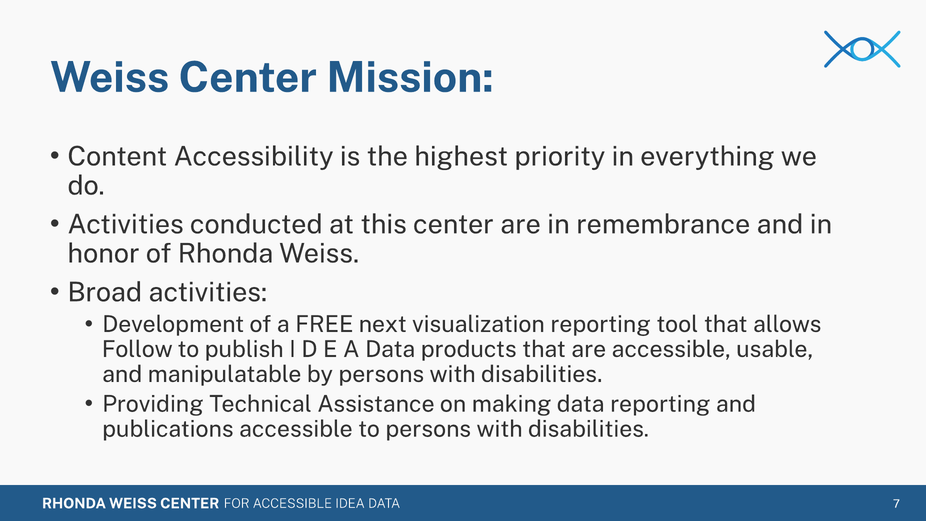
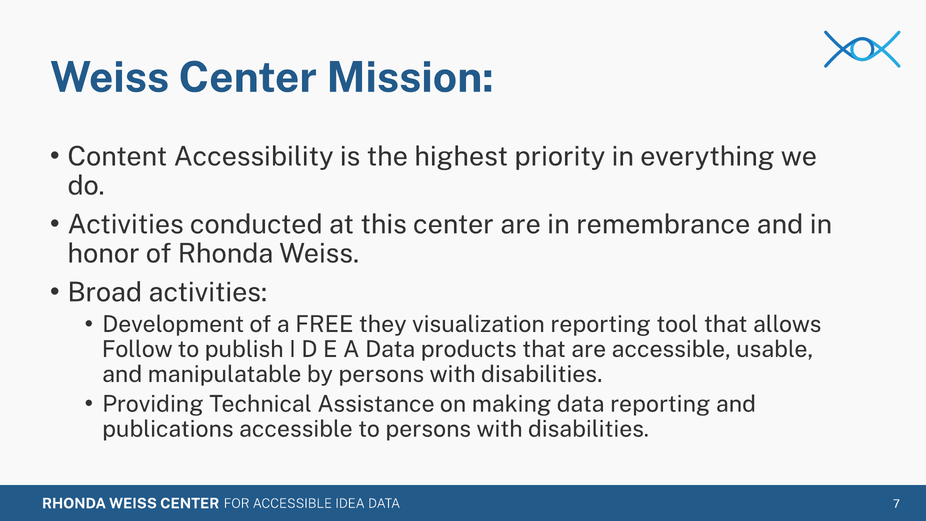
next: next -> they
